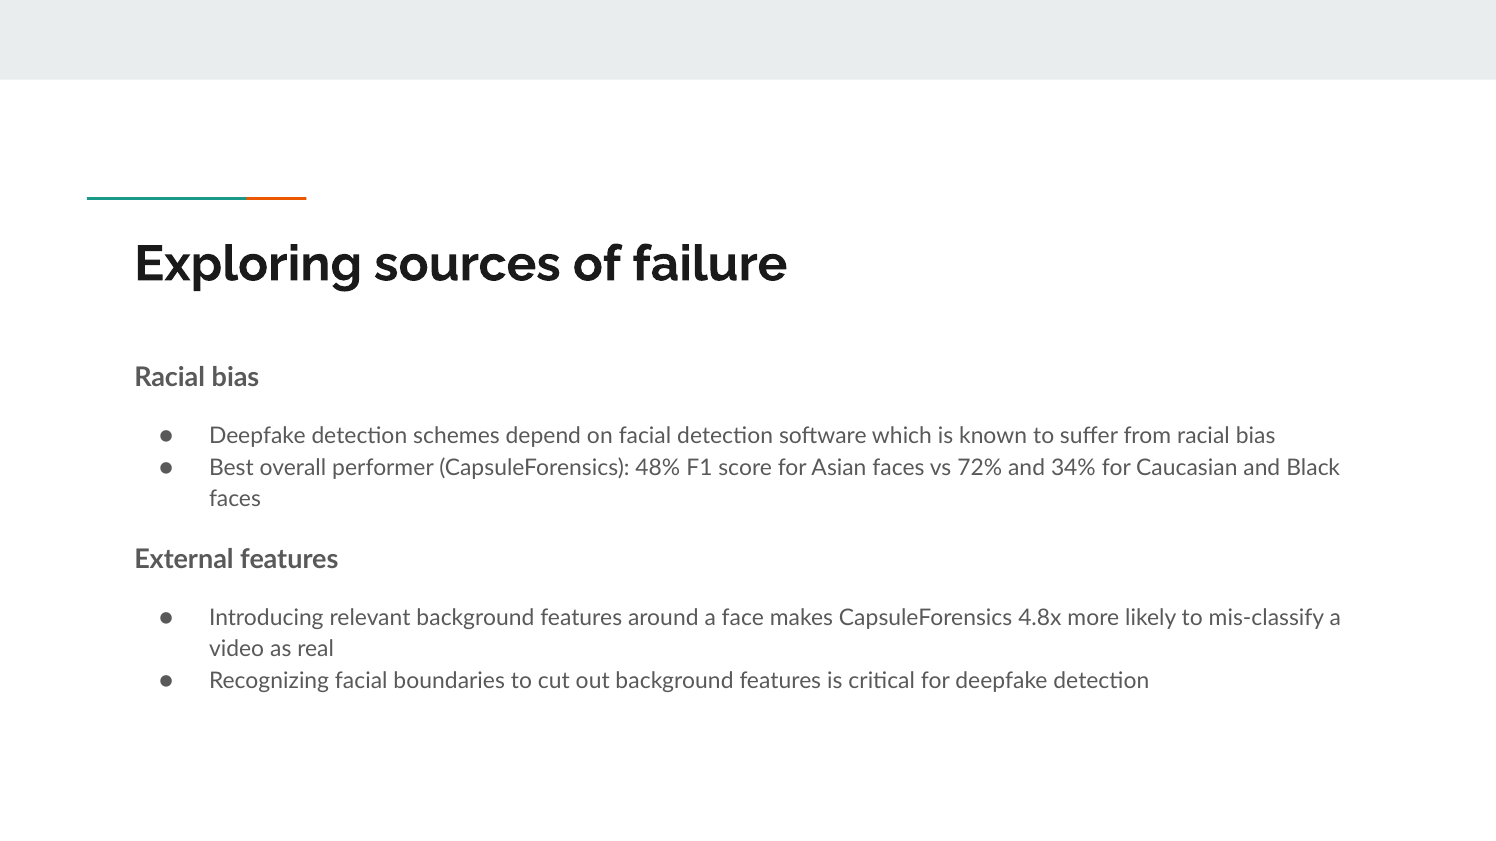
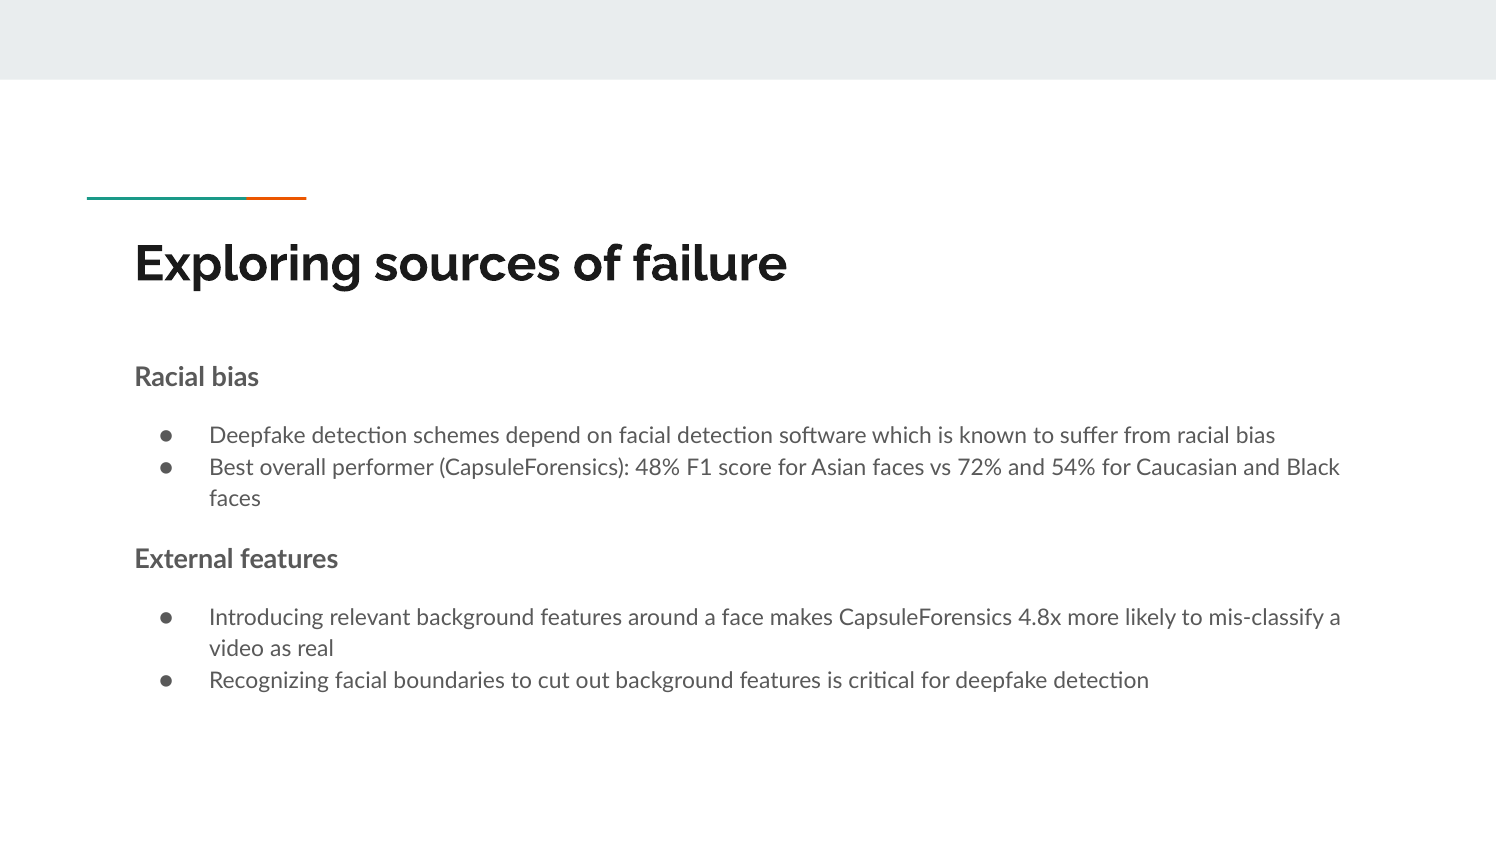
34%: 34% -> 54%
